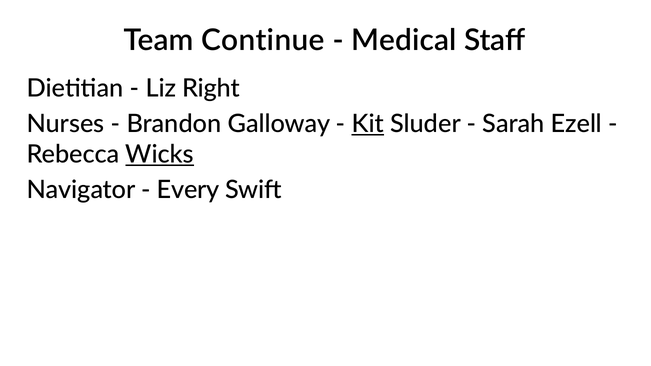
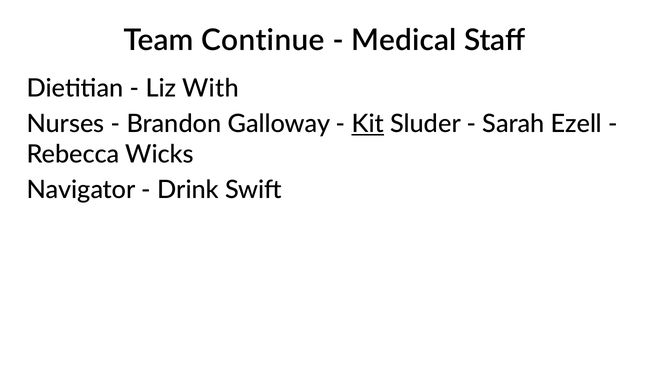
Right: Right -> With
Wicks underline: present -> none
Every: Every -> Drink
